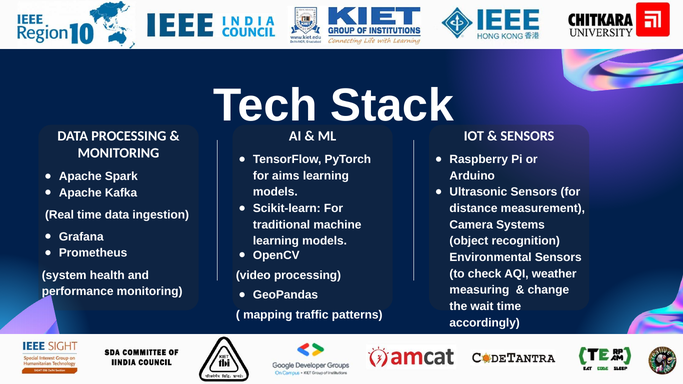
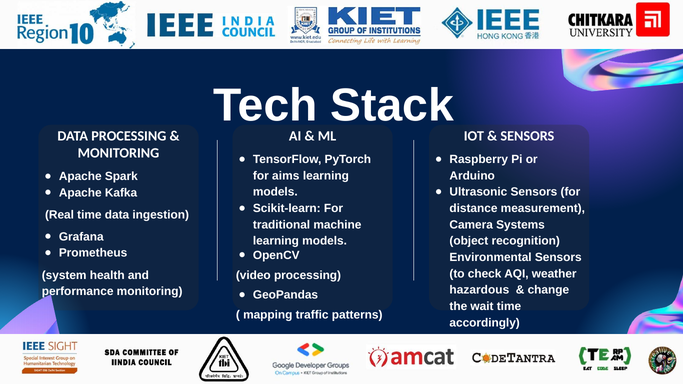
measuring: measuring -> hazardous
